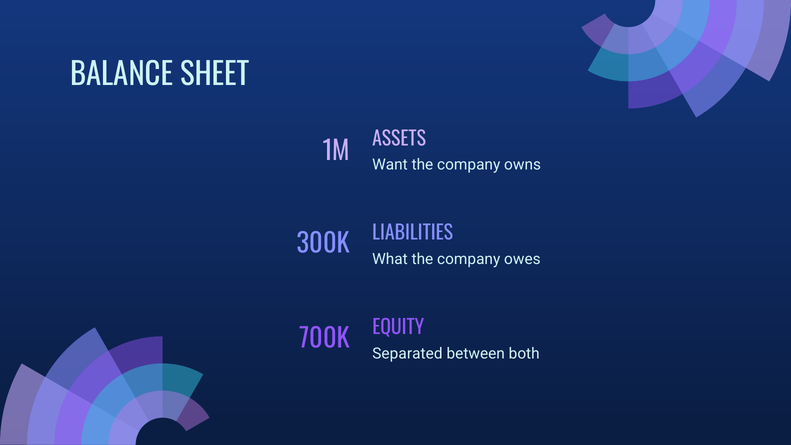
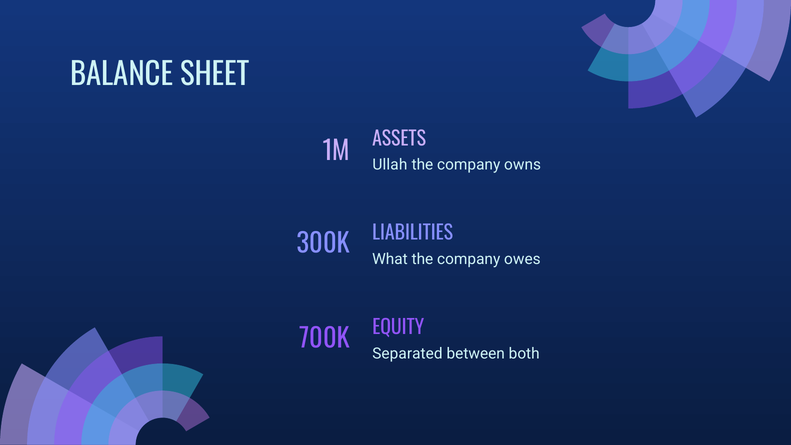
Want: Want -> Ullah
